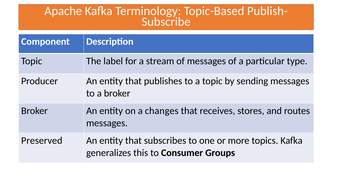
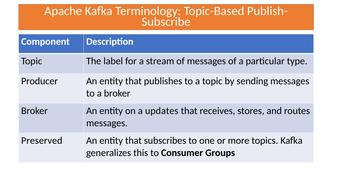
changes: changes -> updates
